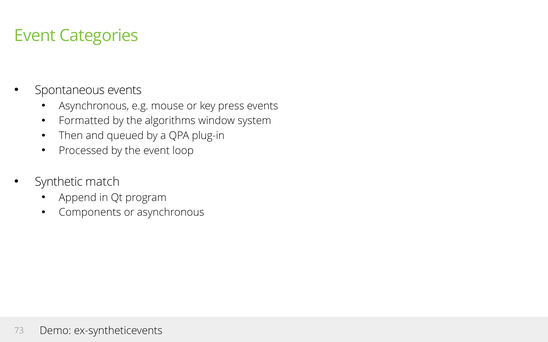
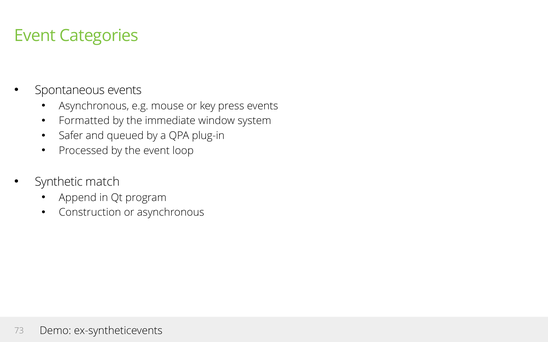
algorithms: algorithms -> immediate
Then: Then -> Safer
Components: Components -> Construction
